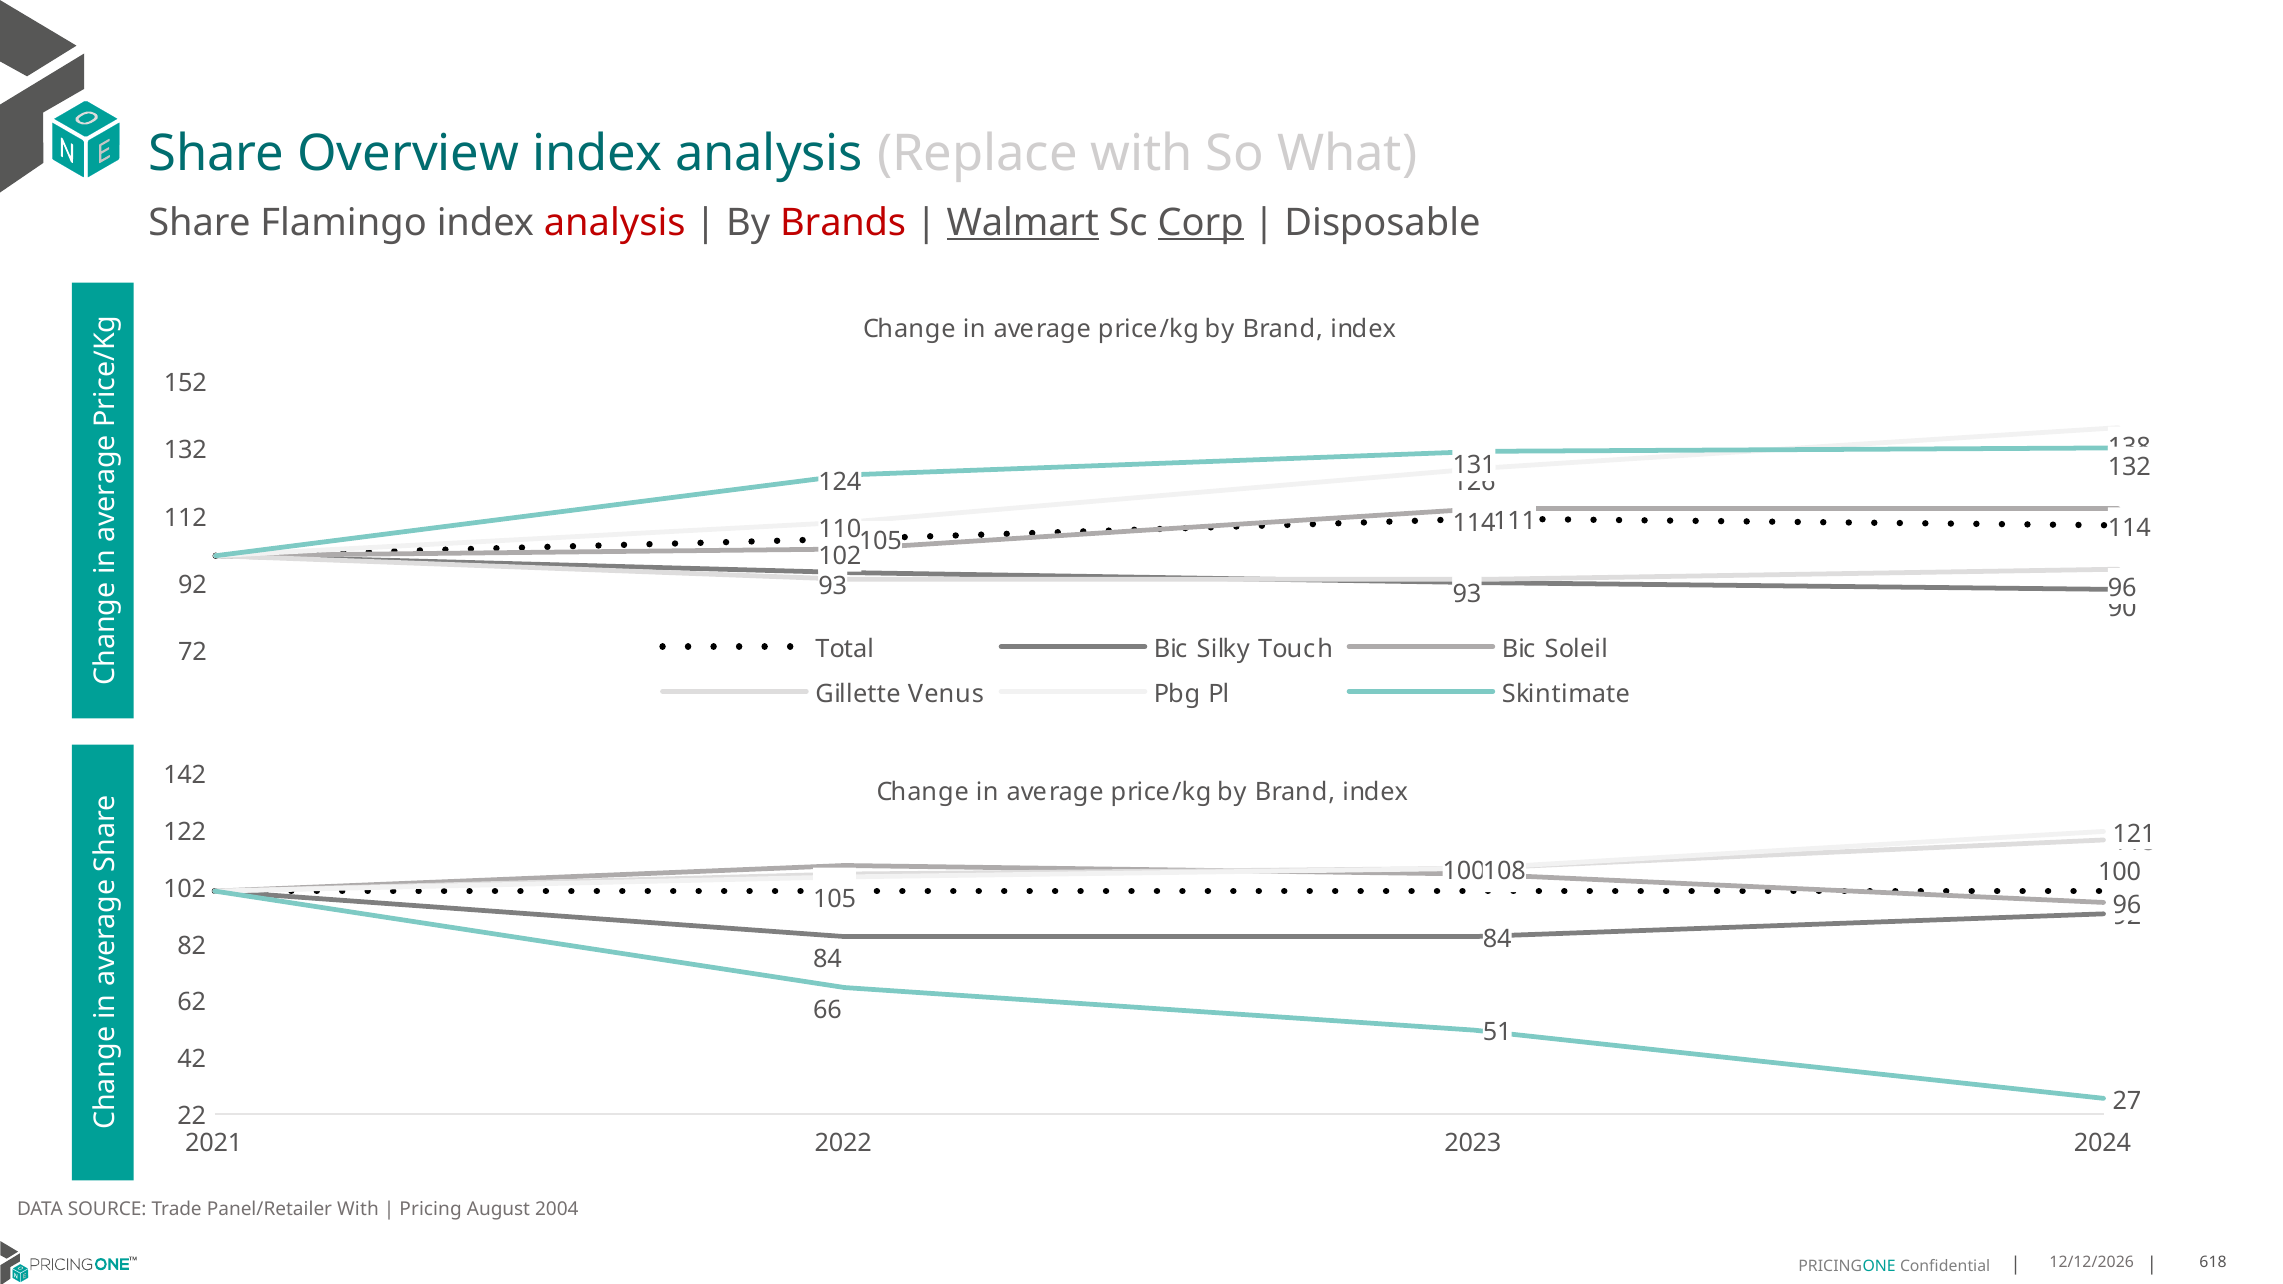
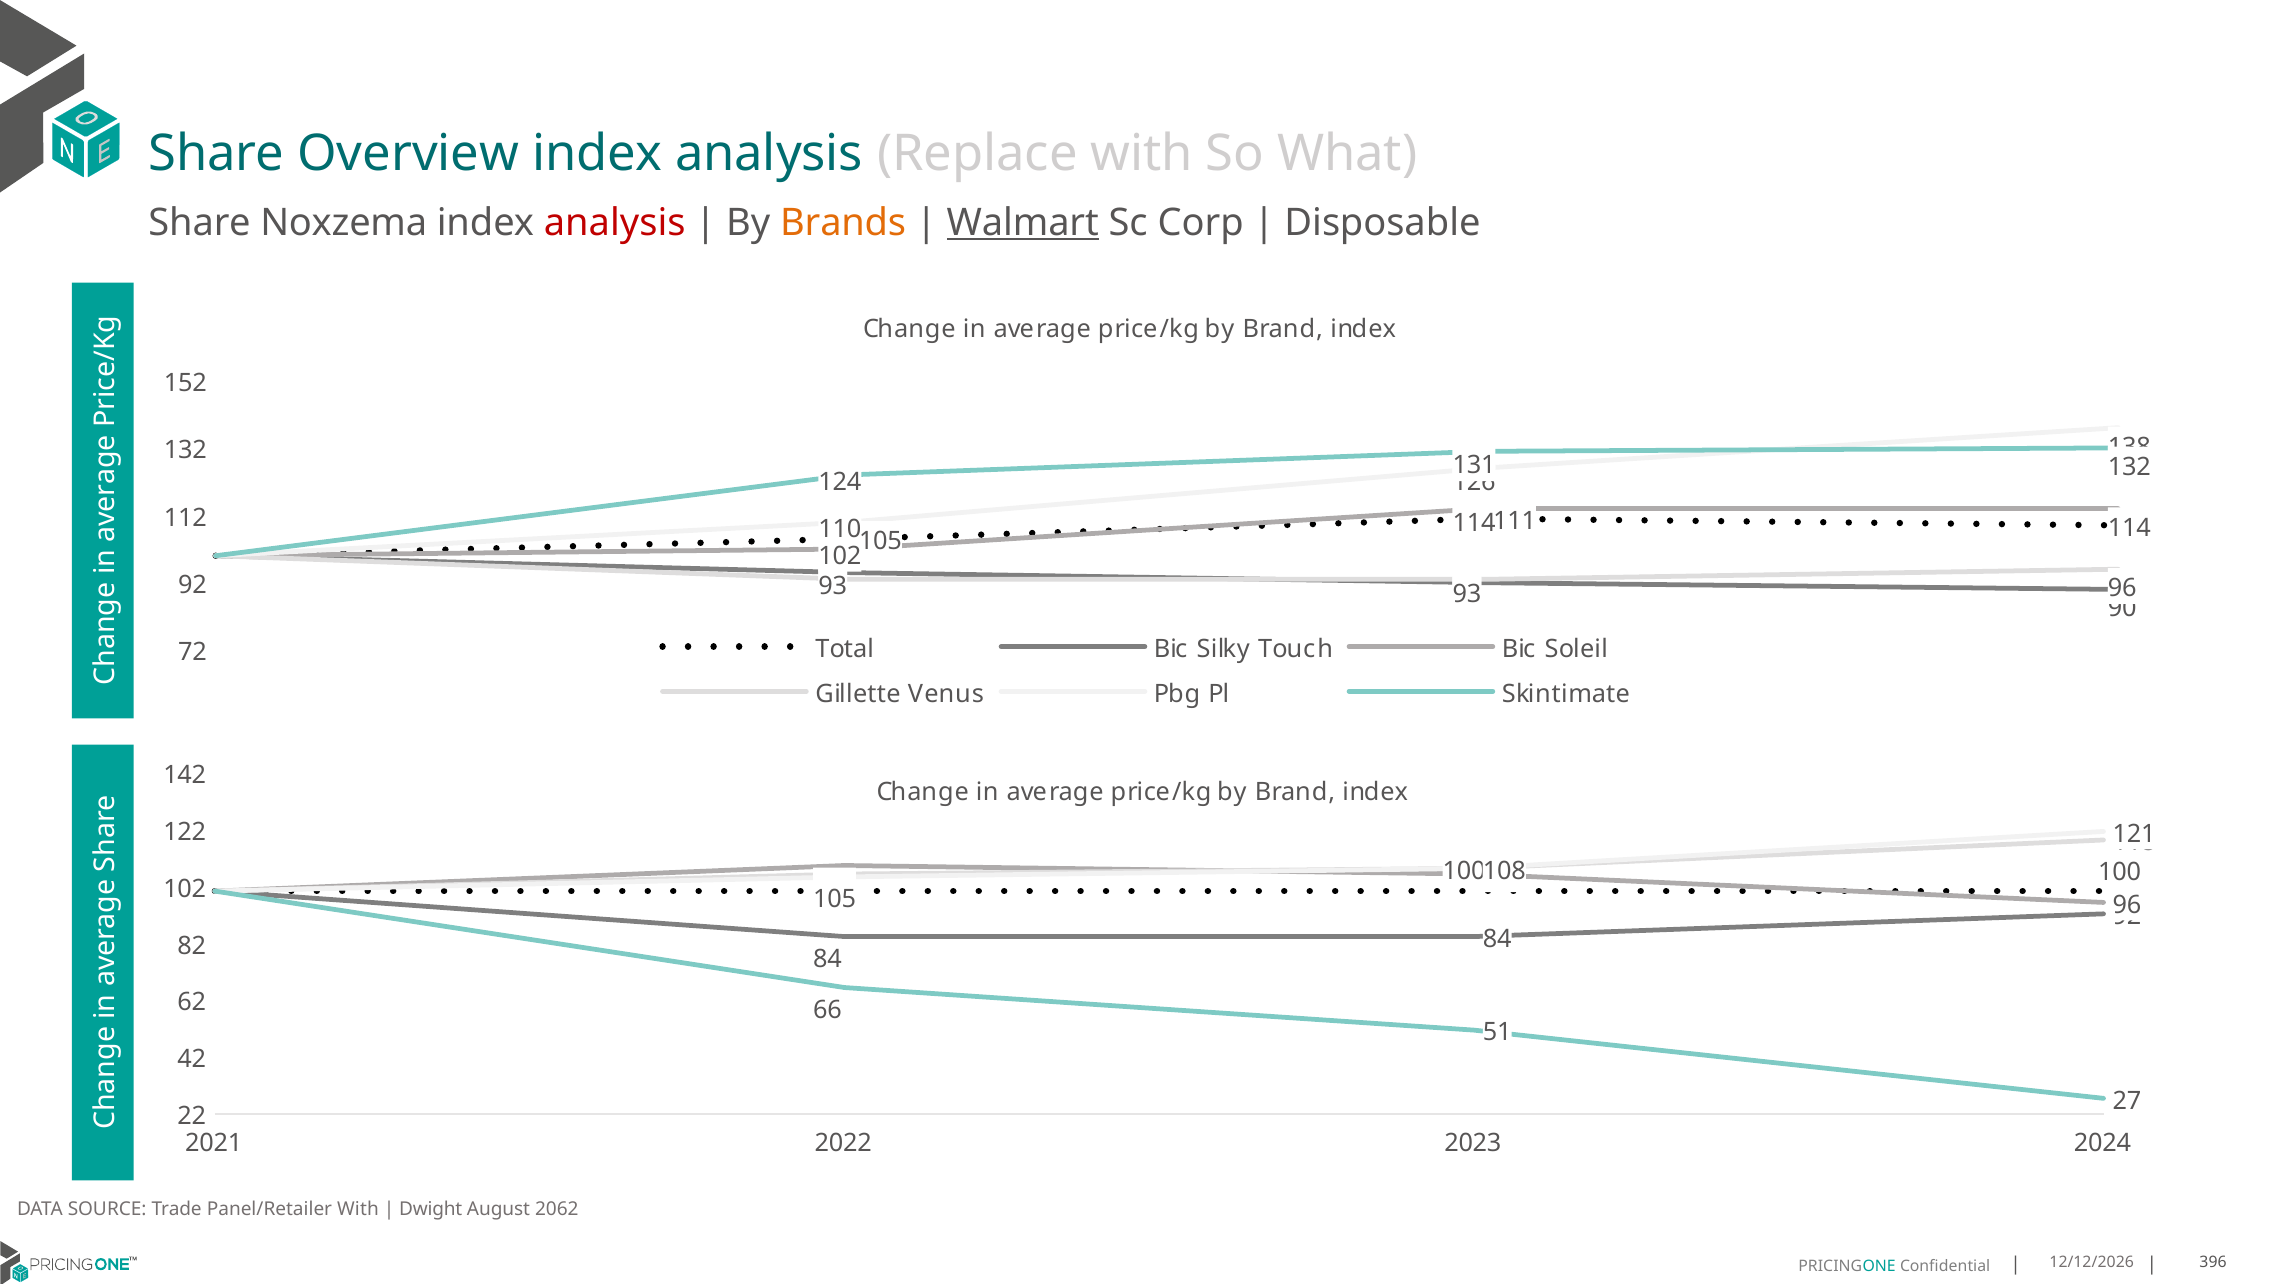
Flamingo: Flamingo -> Noxzema
Brands colour: red -> orange
Corp underline: present -> none
Pricing: Pricing -> Dwight
2004: 2004 -> 2062
618: 618 -> 396
